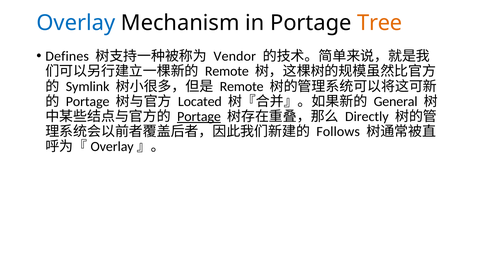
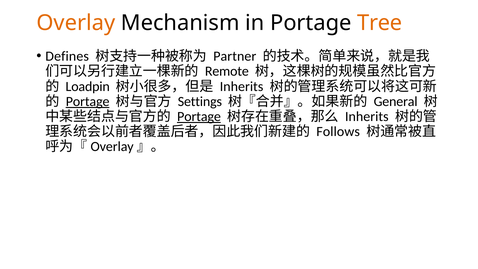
Overlay colour: blue -> orange
Vendor: Vendor -> Partner
Symlink: Symlink -> Loadpin
Remote at (242, 86): Remote -> Inherits
Portage at (88, 101) underline: none -> present
Located: Located -> Settings
Directly at (367, 116): Directly -> Inherits
